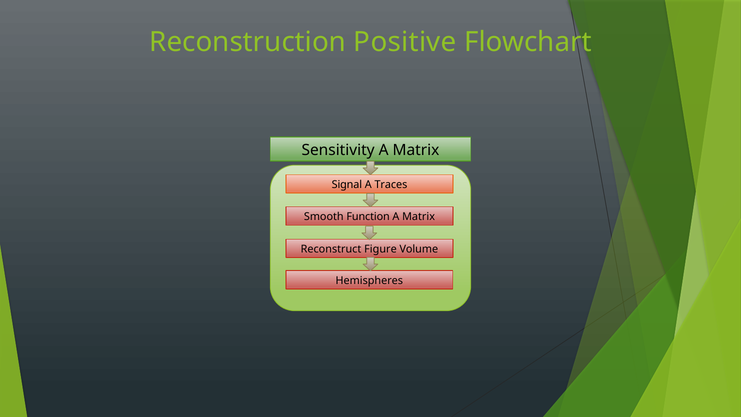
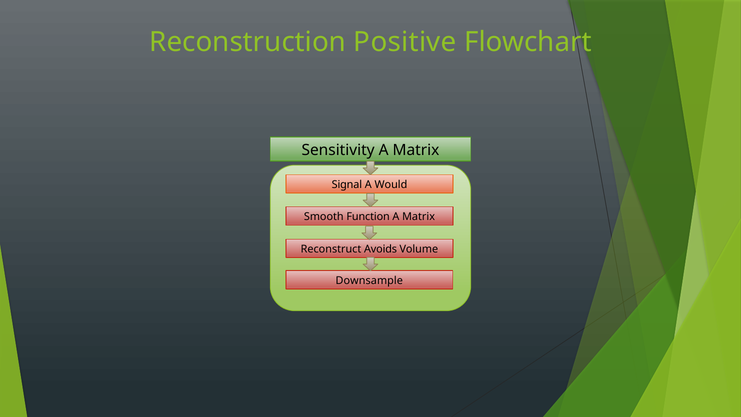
Traces: Traces -> Would
Figure: Figure -> Avoids
Hemispheres: Hemispheres -> Downsample
